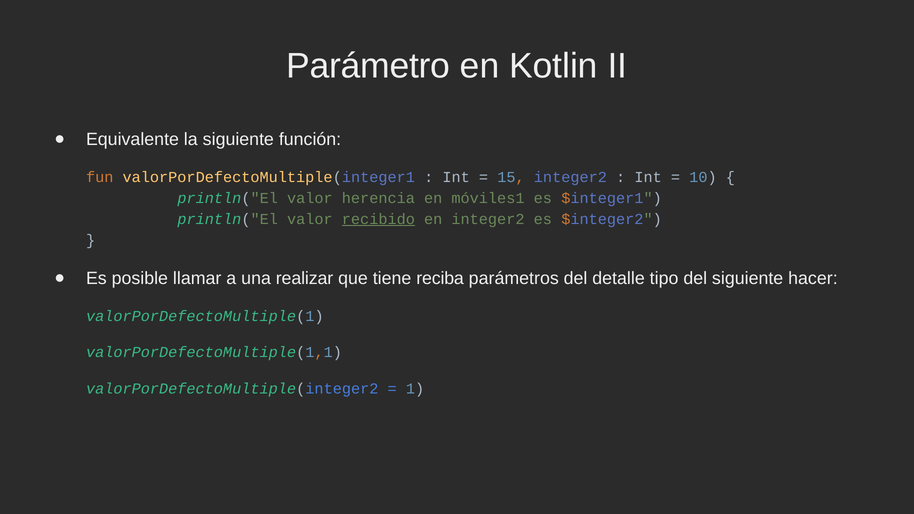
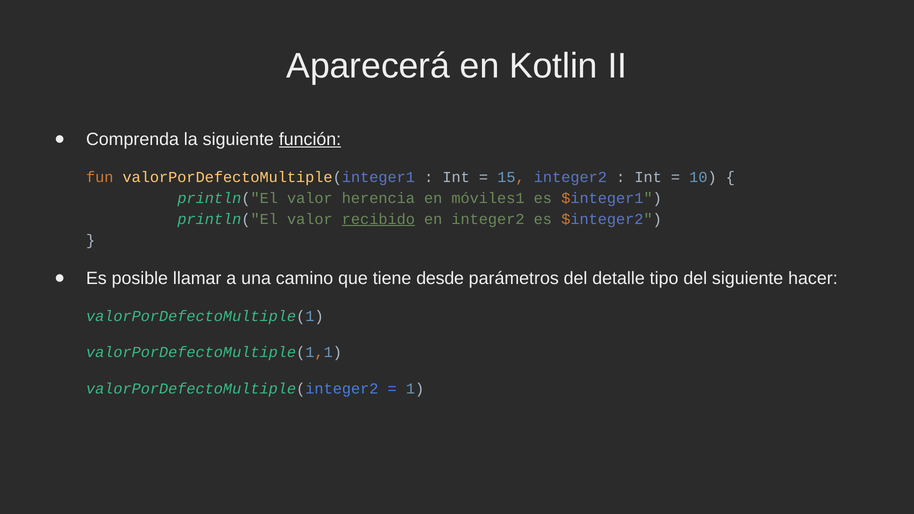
Parámetro: Parámetro -> Aparecerá
Equivalente: Equivalente -> Comprenda
función underline: none -> present
realizar: realizar -> camino
reciba: reciba -> desde
